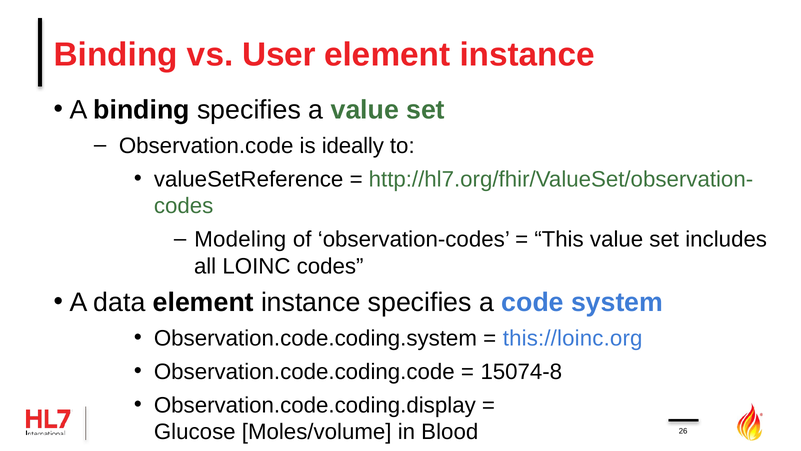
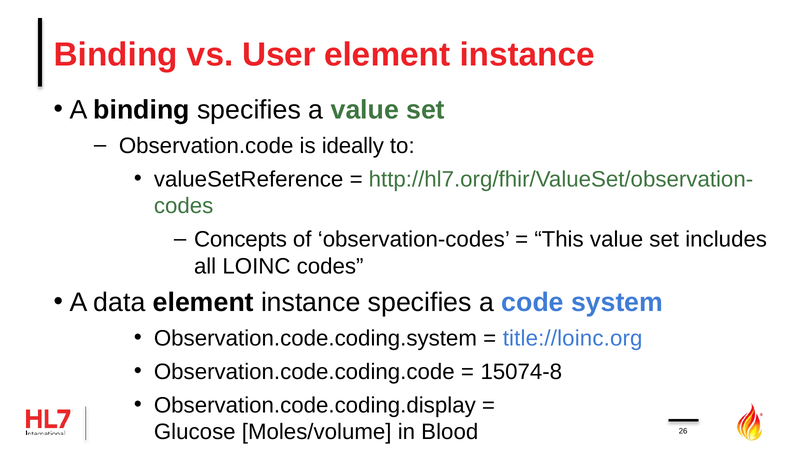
Modeling: Modeling -> Concepts
this://loinc.org: this://loinc.org -> title://loinc.org
